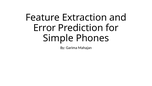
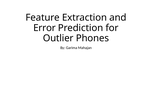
Simple: Simple -> Outlier
